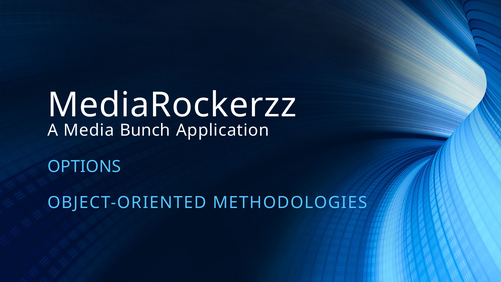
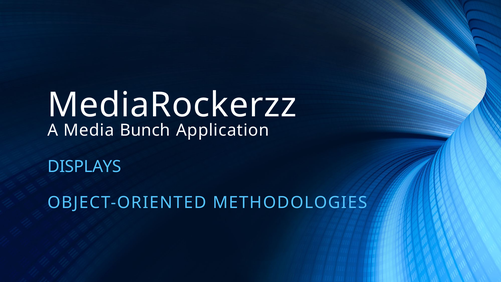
OPTIONS: OPTIONS -> DISPLAYS
